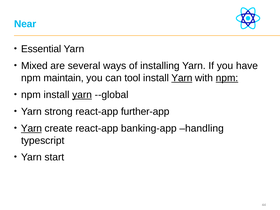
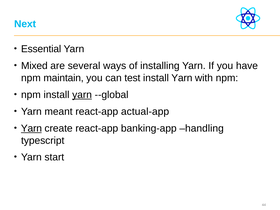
Near: Near -> Next
tool: tool -> test
Yarn at (182, 78) underline: present -> none
npm at (227, 78) underline: present -> none
strong: strong -> meant
further-app: further-app -> actual-app
